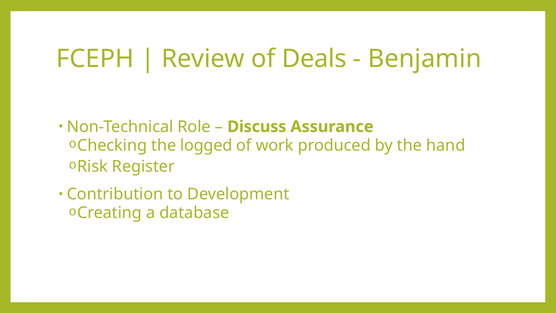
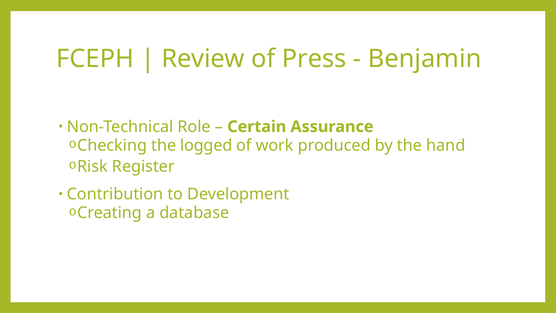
Deals: Deals -> Press
Discuss: Discuss -> Certain
